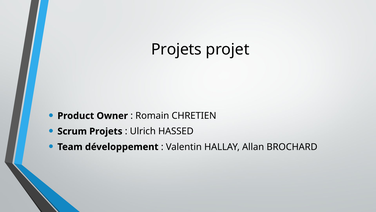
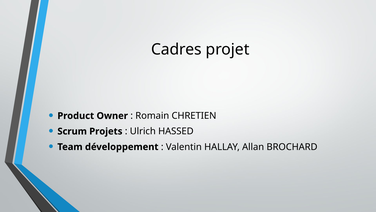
Projets at (176, 49): Projets -> Cadres
